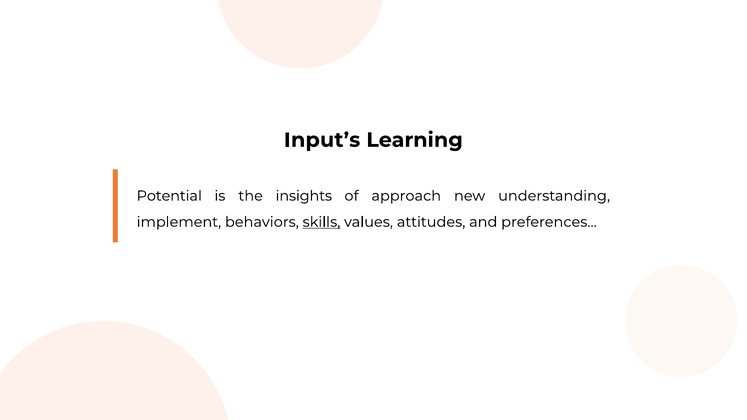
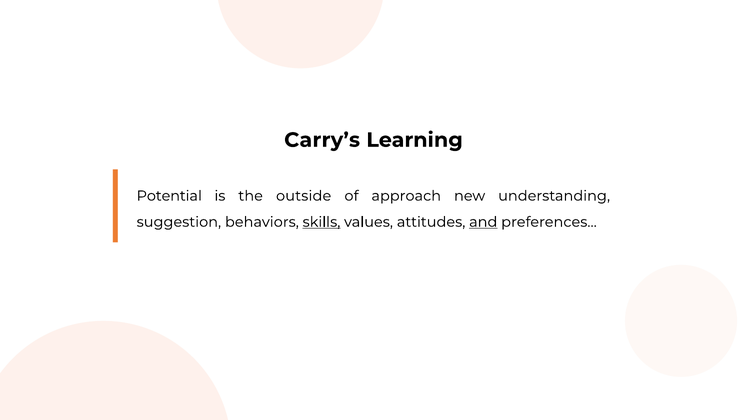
Input’s: Input’s -> Carry’s
insights: insights -> outside
implement: implement -> suggestion
and underline: none -> present
